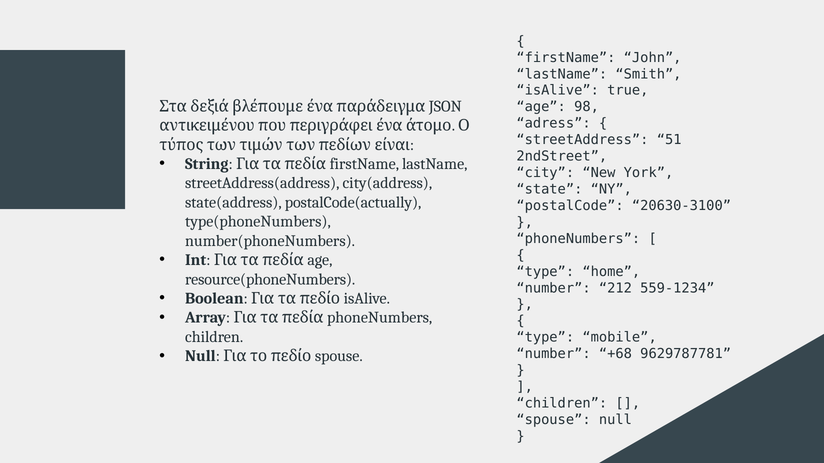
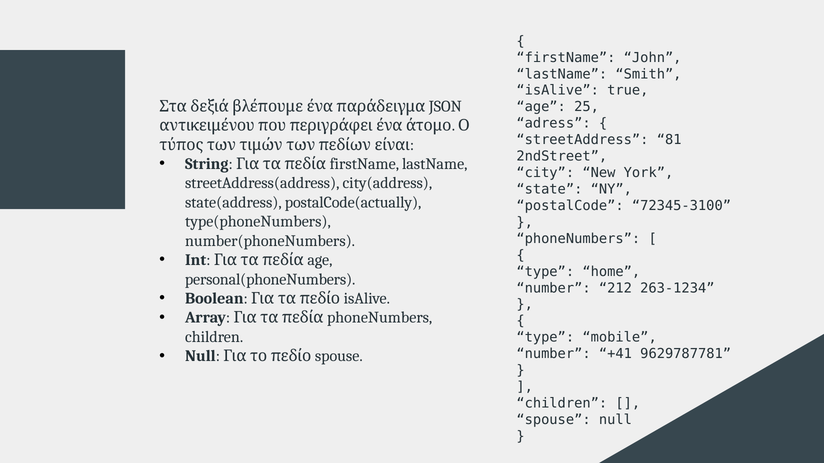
98: 98 -> 25
51: 51 -> 81
20630-3100: 20630-3100 -> 72345-3100
resource(phoneNumbers: resource(phoneNumbers -> personal(phoneNumbers
559-1234: 559-1234 -> 263-1234
+68: +68 -> +41
